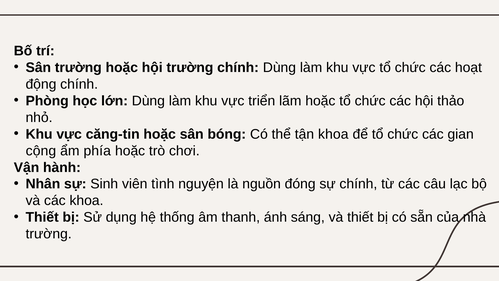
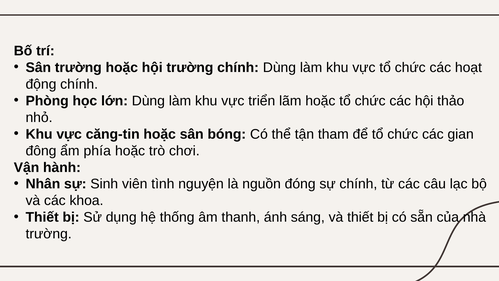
tận khoa: khoa -> tham
cộng: cộng -> đông
